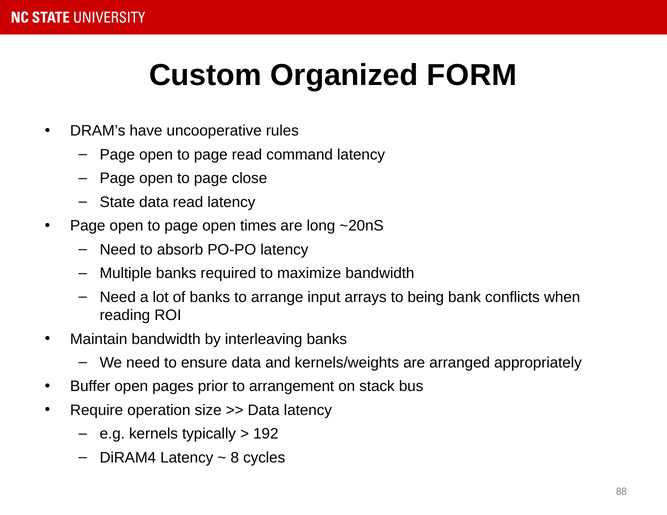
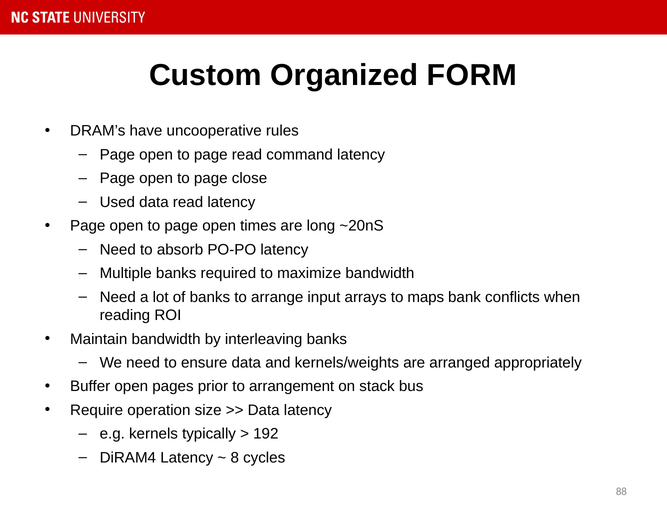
State: State -> Used
being: being -> maps
